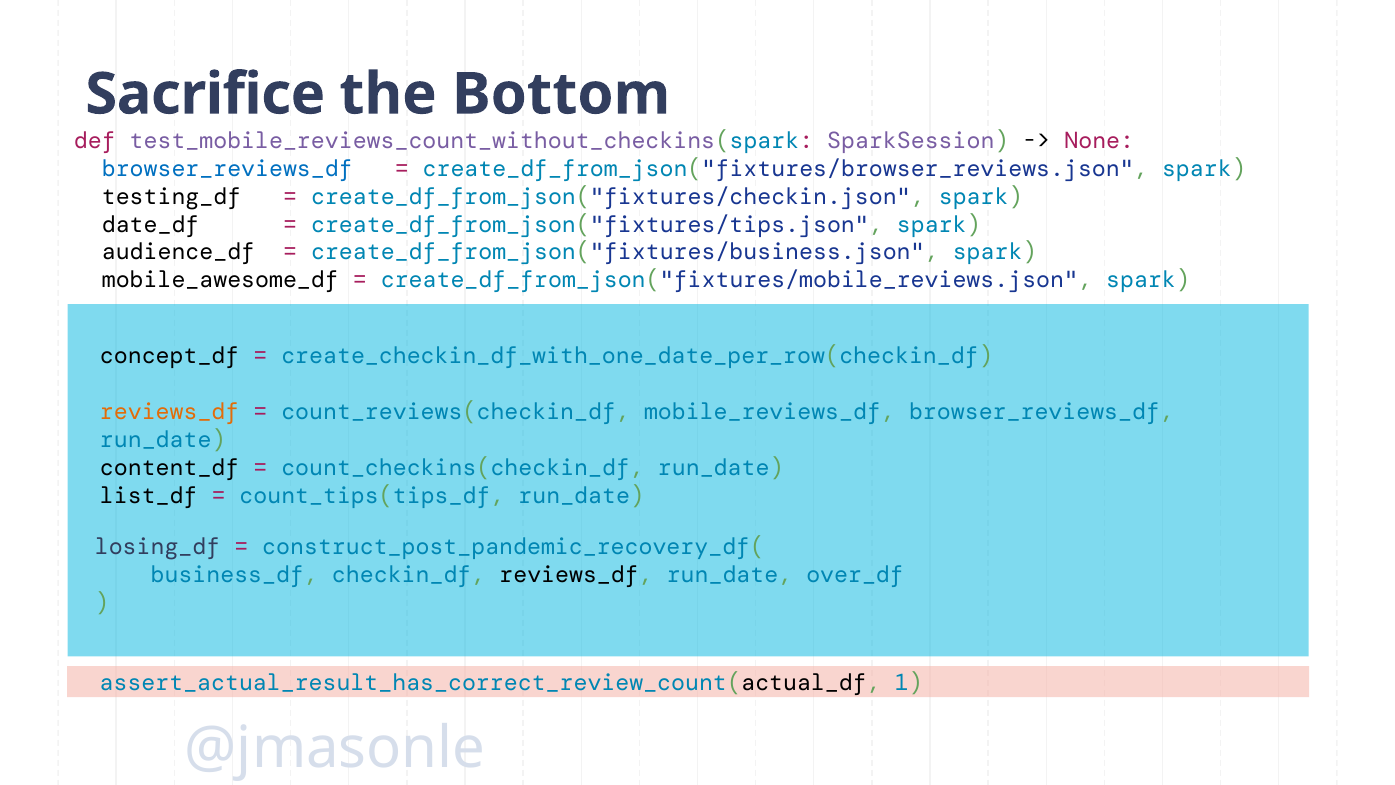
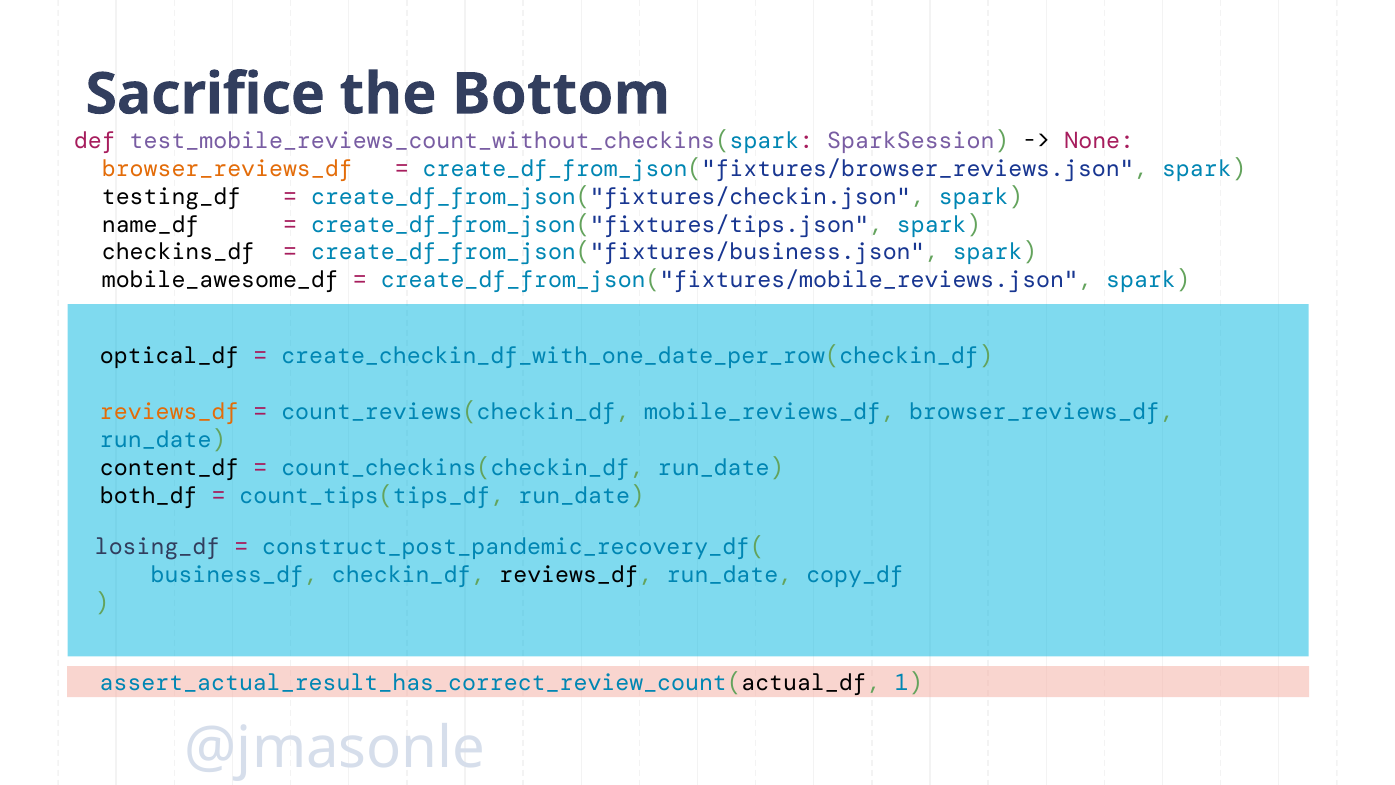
browser_reviews_df at (227, 168) colour: blue -> orange
date_df: date_df -> name_df
audience_df: audience_df -> checkins_df
concept_df: concept_df -> optical_df
list_df: list_df -> both_df
over_df: over_df -> copy_df
